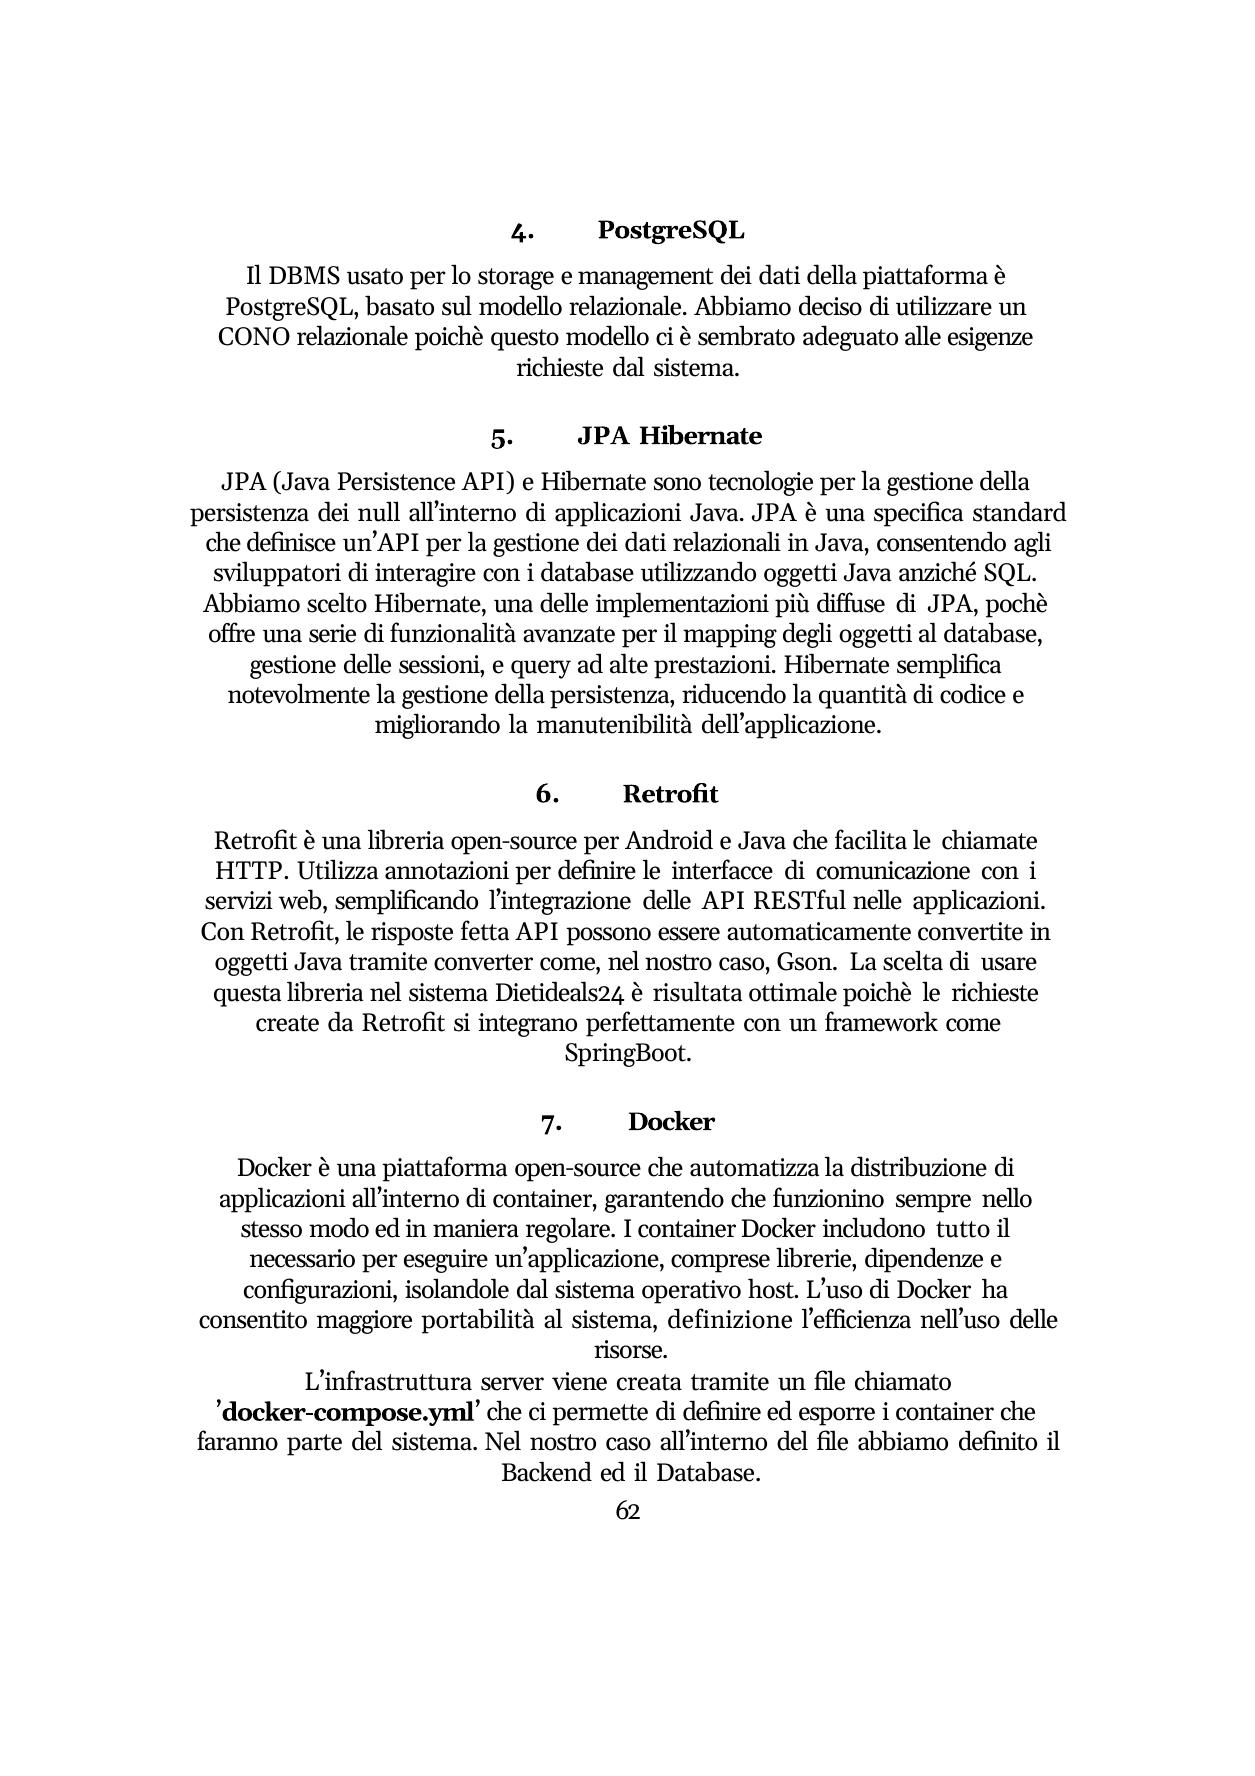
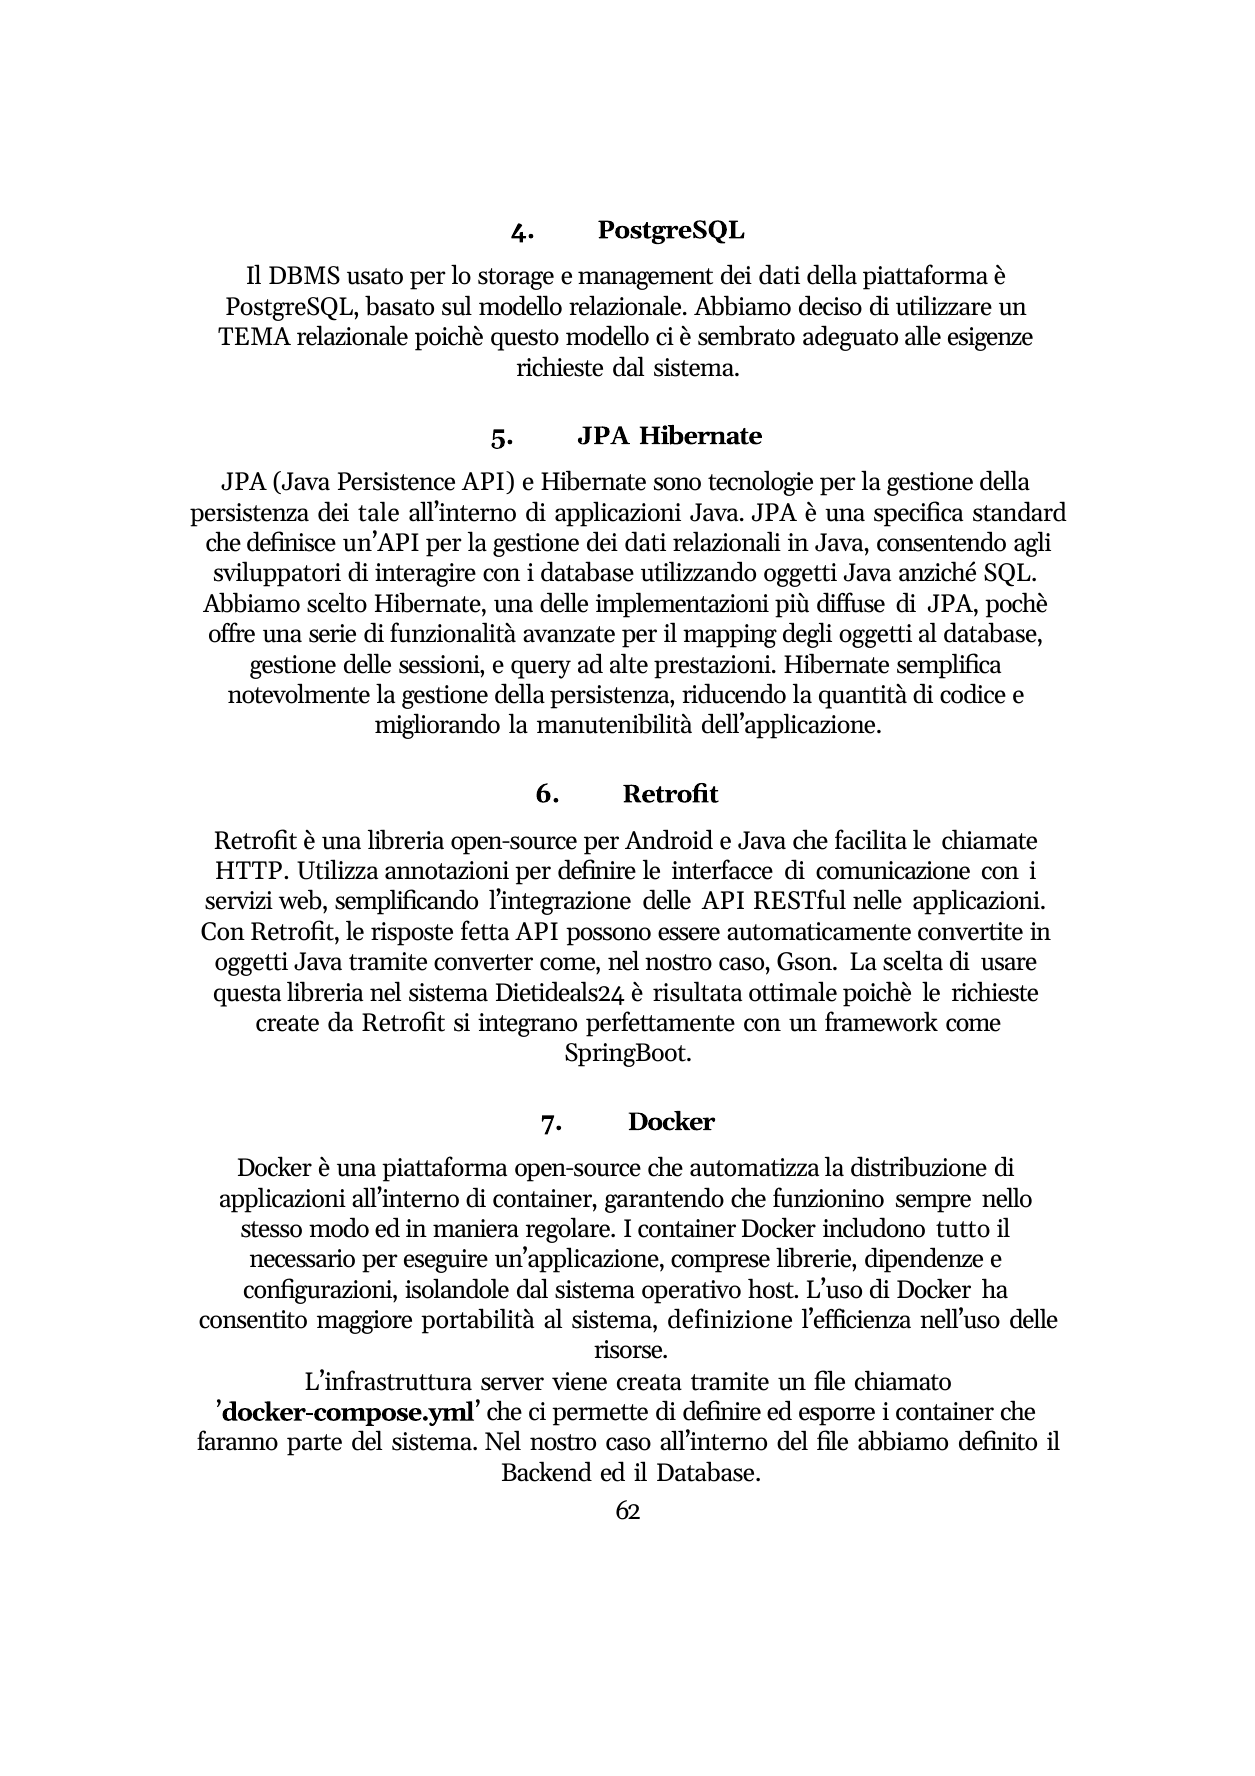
CONO: CONO -> TEMA
null: null -> tale
